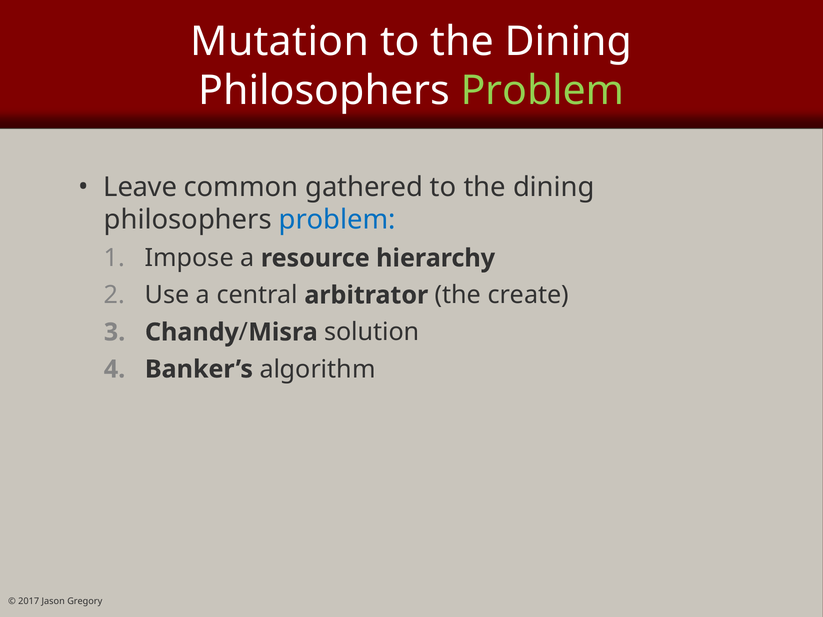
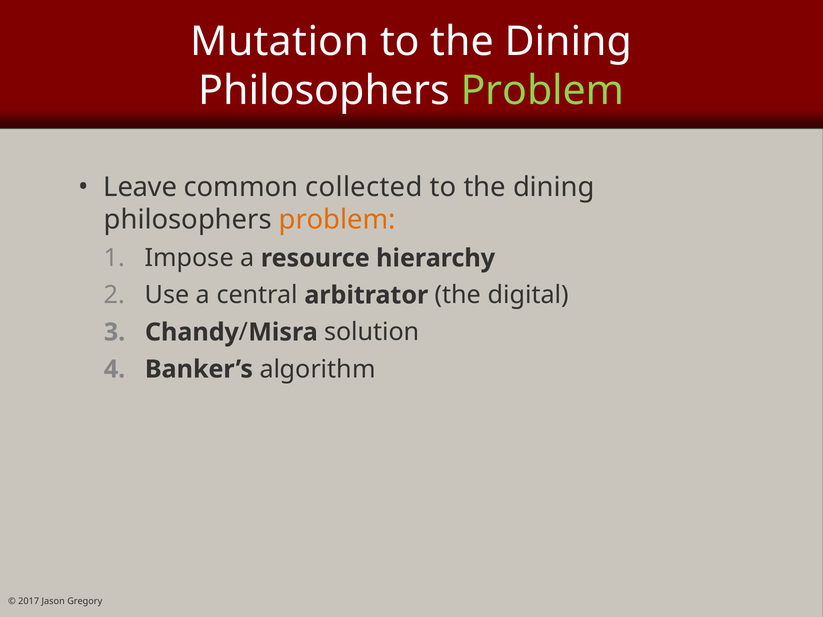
gathered: gathered -> collected
problem at (337, 220) colour: blue -> orange
create: create -> digital
